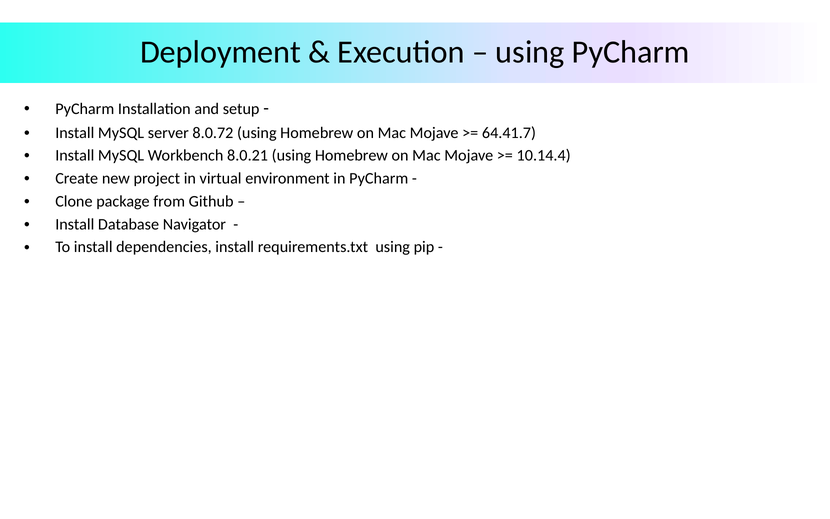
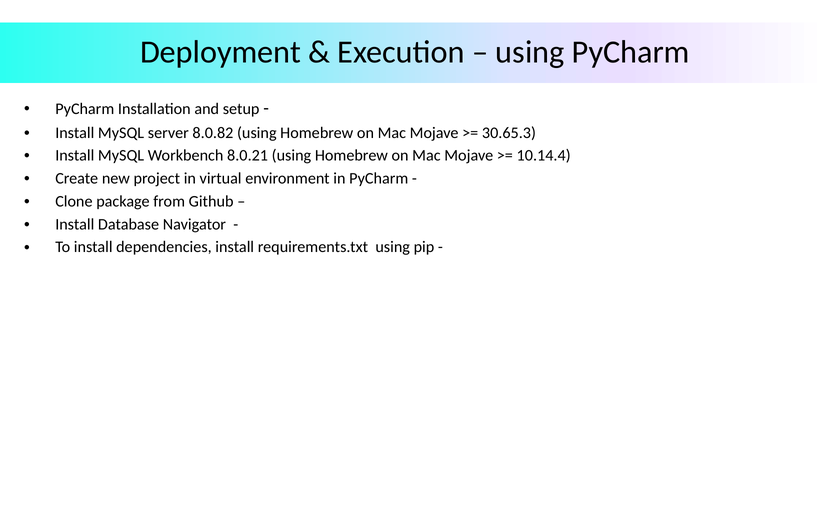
8.0.72: 8.0.72 -> 8.0.82
64.41.7: 64.41.7 -> 30.65.3
